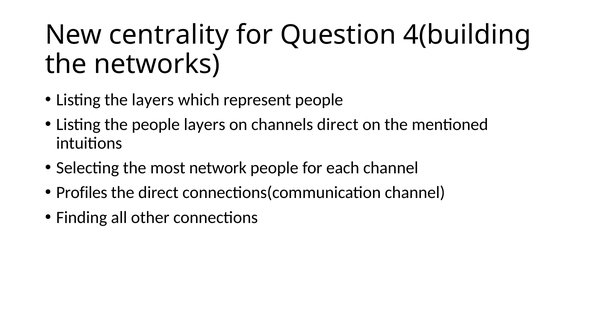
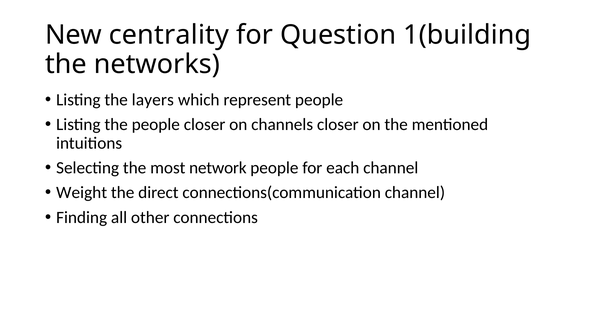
4(building: 4(building -> 1(building
people layers: layers -> closer
channels direct: direct -> closer
Profiles: Profiles -> Weight
